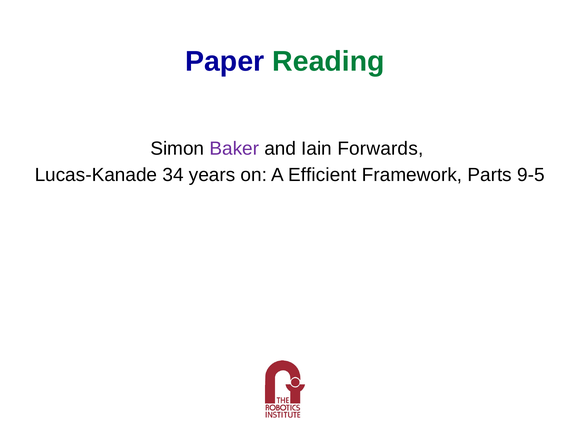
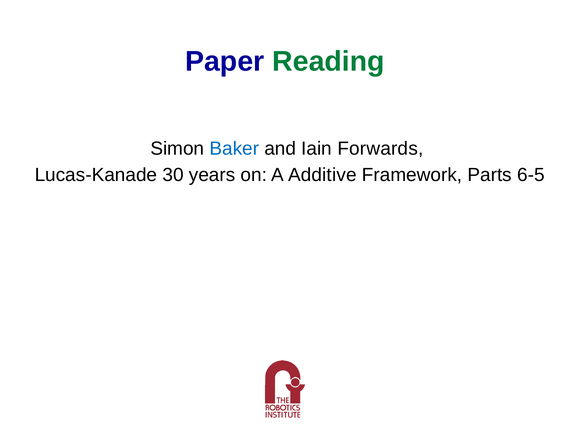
Baker colour: purple -> blue
34: 34 -> 30
Efficient: Efficient -> Additive
9-5: 9-5 -> 6-5
